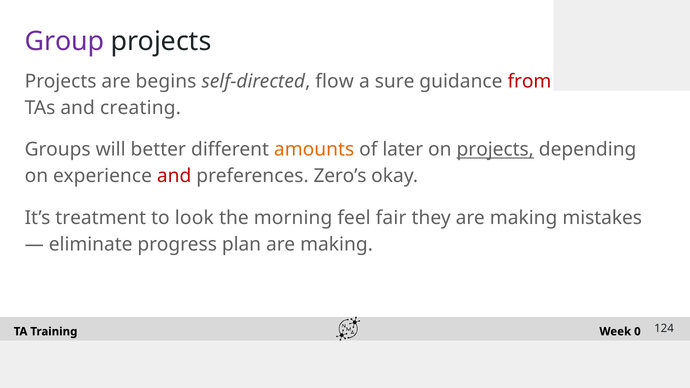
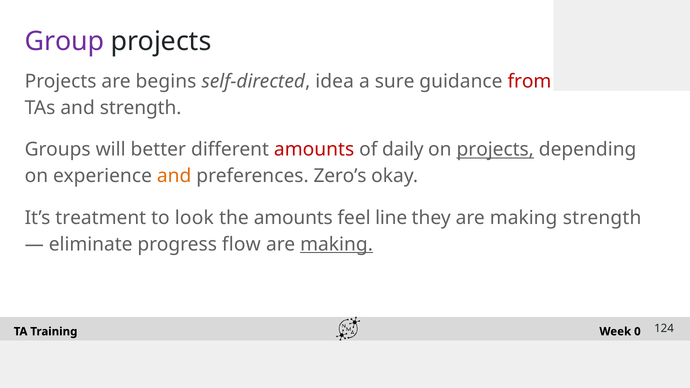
flow: flow -> idea
and creating: creating -> strength
amounts at (314, 150) colour: orange -> red
later: later -> daily
and at (174, 176) colour: red -> orange
the morning: morning -> amounts
fair: fair -> line
making mistakes: mistakes -> strength
plan: plan -> flow
making at (337, 244) underline: none -> present
